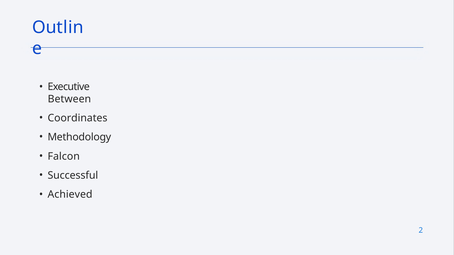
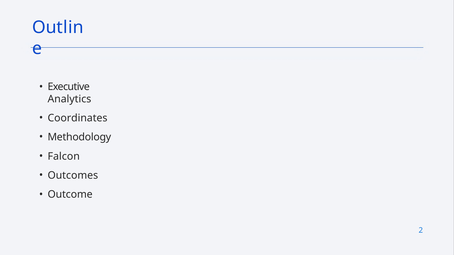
Between: Between -> Analytics
Successful: Successful -> Outcomes
Achieved: Achieved -> Outcome
